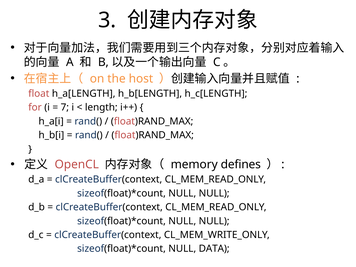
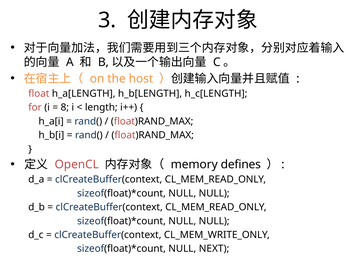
7: 7 -> 8
DATA: DATA -> NEXT
